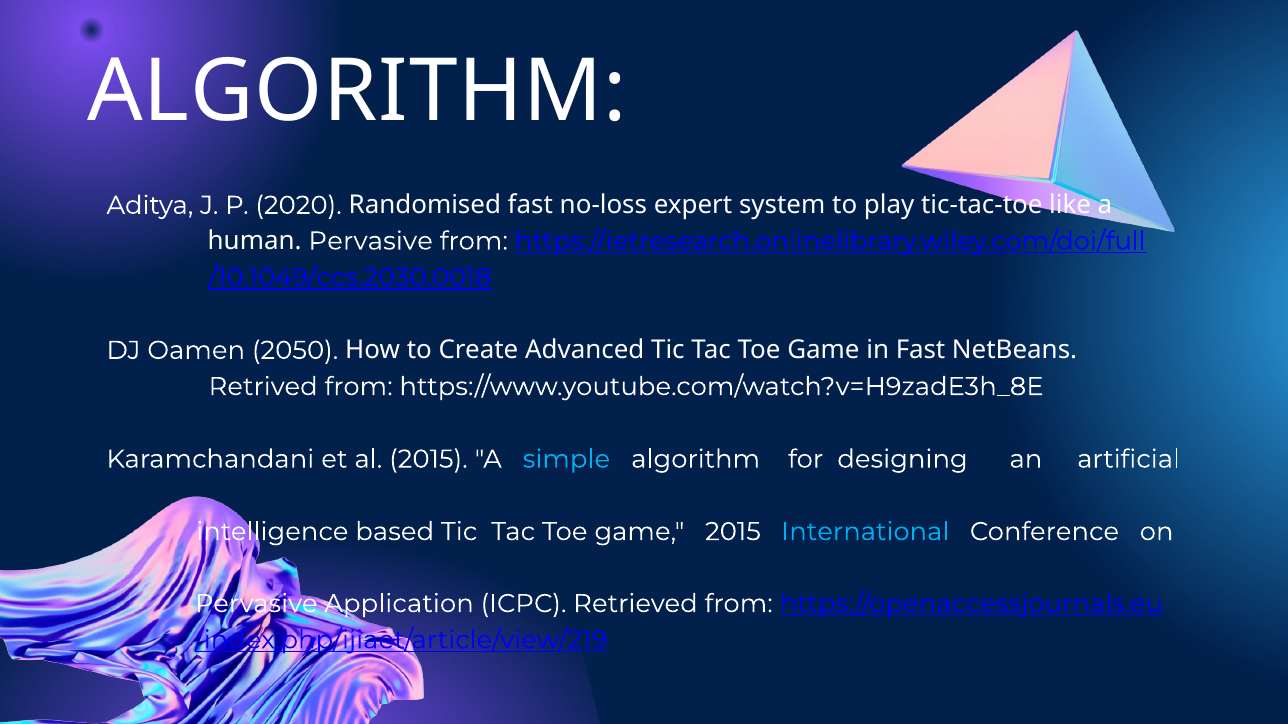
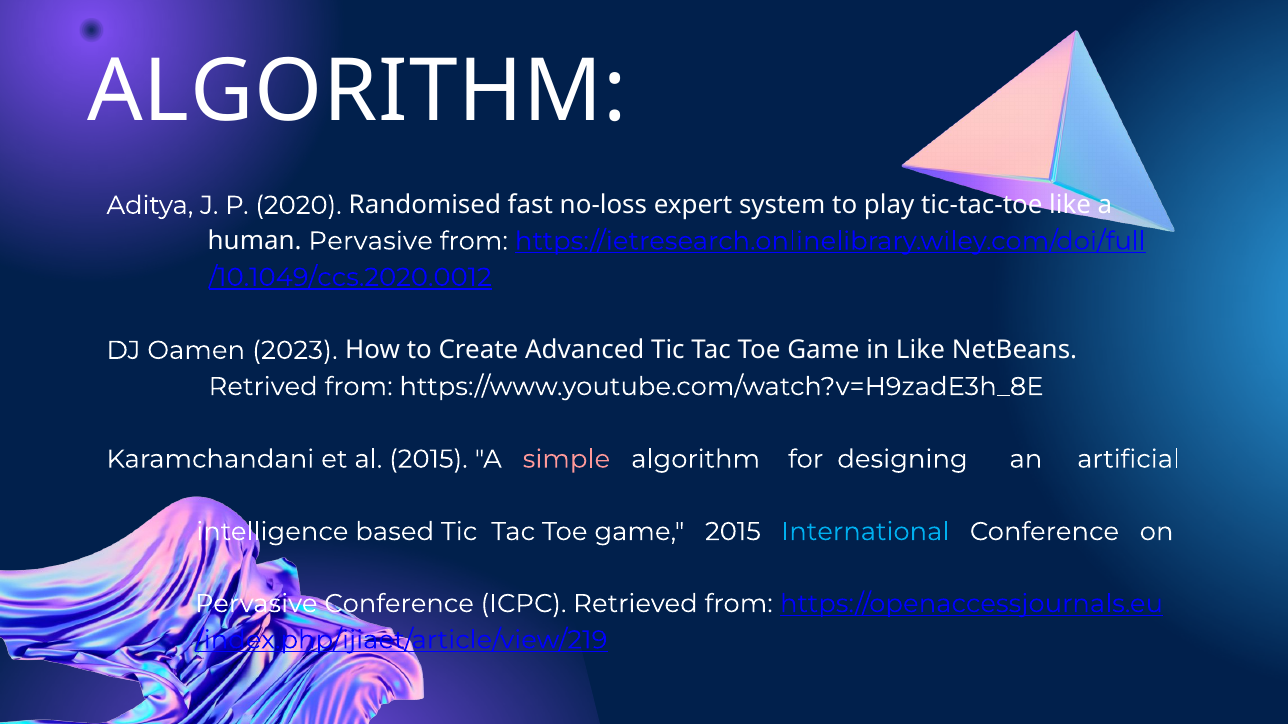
/10.1049/ccs.2030.0018: /10.1049/ccs.2030.0018 -> /10.1049/ccs.2020.0012
2050: 2050 -> 2023
in Fast: Fast -> Like
simple colour: light blue -> pink
Pervasive Application: Application -> Conference
